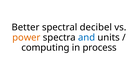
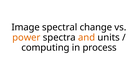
Better: Better -> Image
decibel: decibel -> change
and colour: blue -> orange
